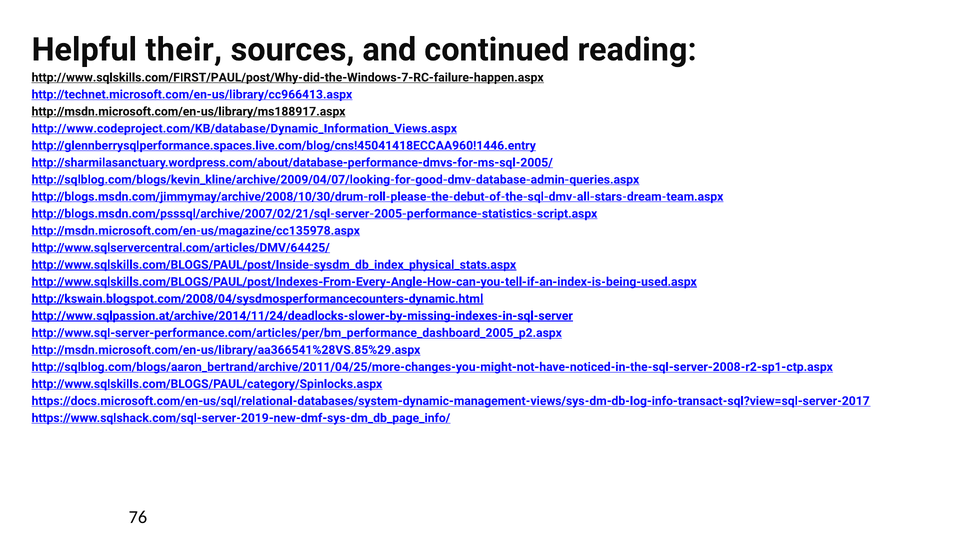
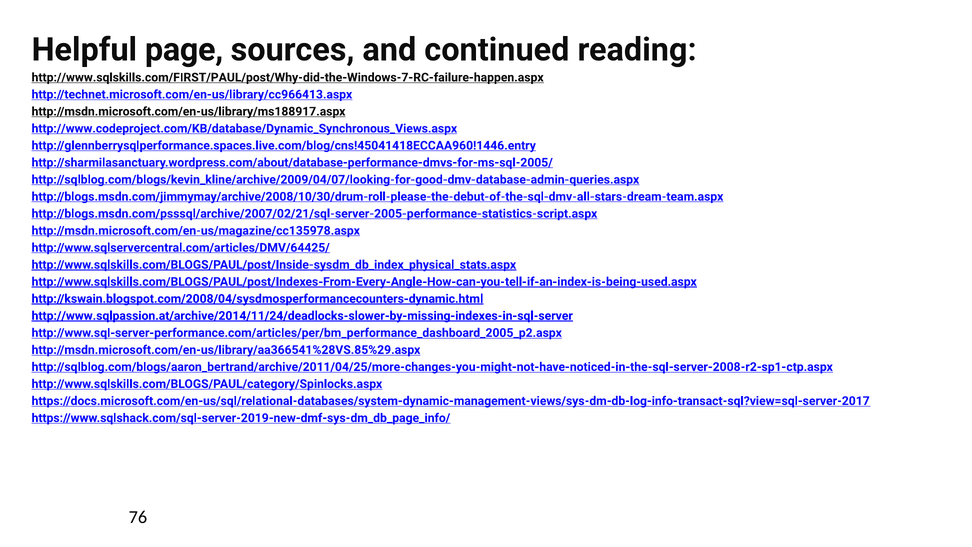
their: their -> page
http://www.codeproject.com/KB/database/Dynamic_Information_Views.aspx: http://www.codeproject.com/KB/database/Dynamic_Information_Views.aspx -> http://www.codeproject.com/KB/database/Dynamic_Synchronous_Views.aspx
